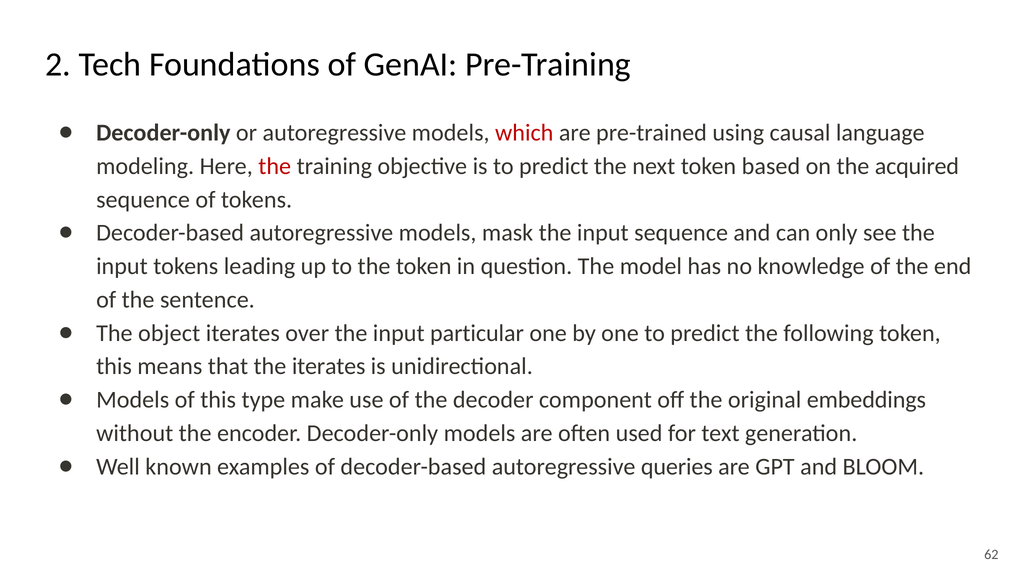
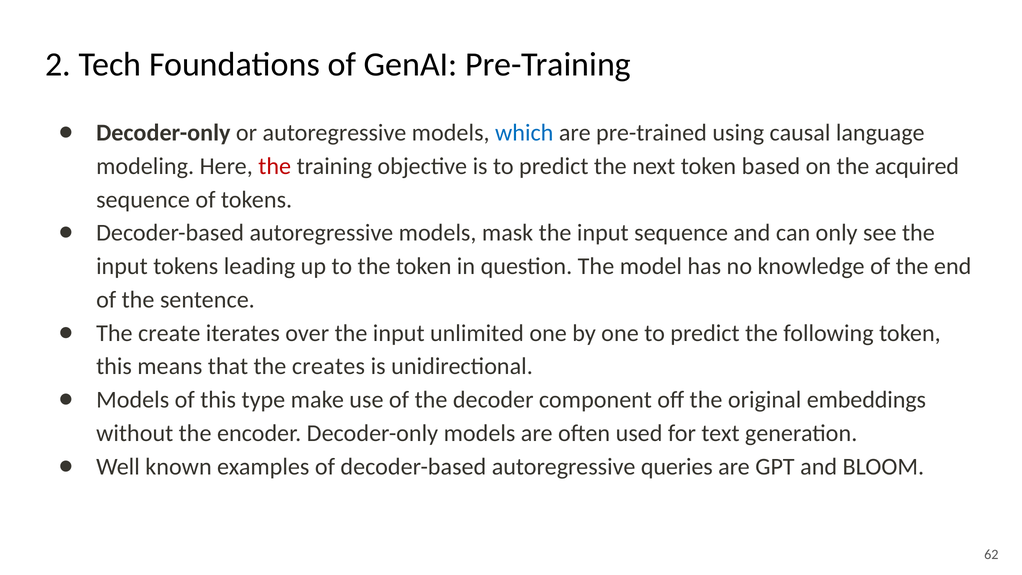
which colour: red -> blue
object: object -> create
particular: particular -> unlimited
the iterates: iterates -> creates
